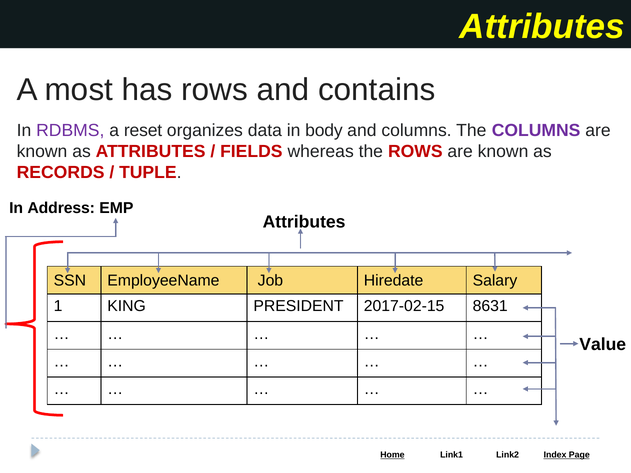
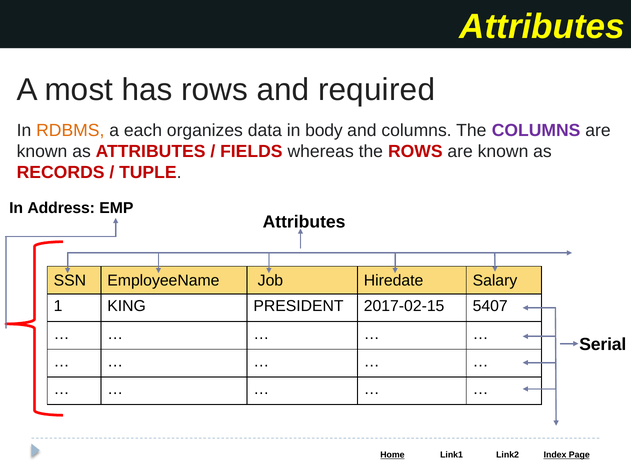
contains: contains -> required
RDBMS colour: purple -> orange
reset: reset -> each
8631: 8631 -> 5407
Value: Value -> Serial
